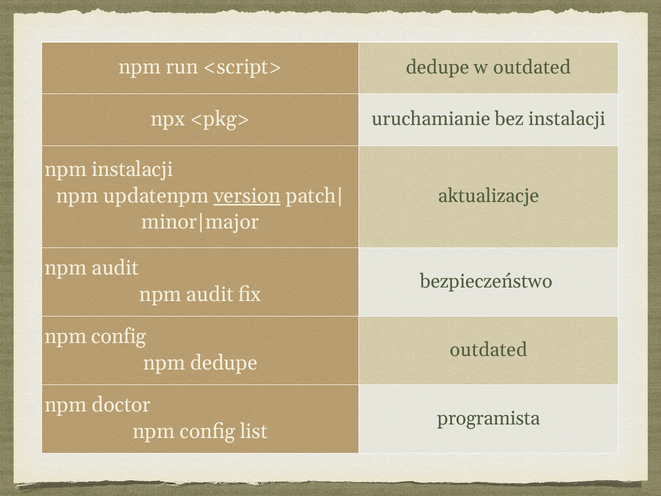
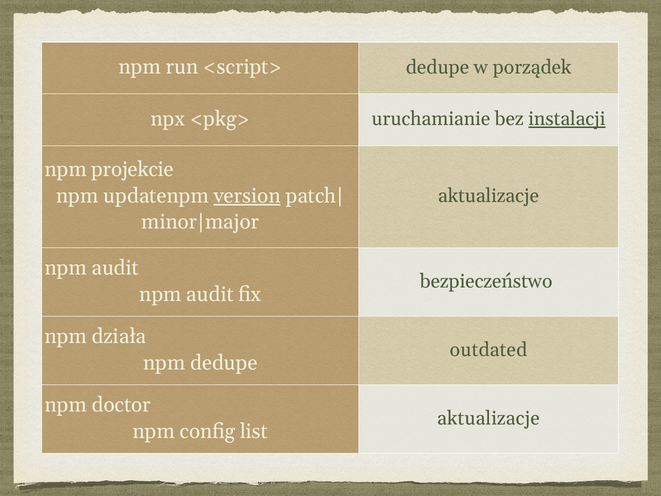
w outdated: outdated -> porządek
instalacji at (567, 119) underline: none -> present
npm instalacji: instalacji -> projekcie
config at (119, 336): config -> działa
programista at (489, 418): programista -> aktualizacje
